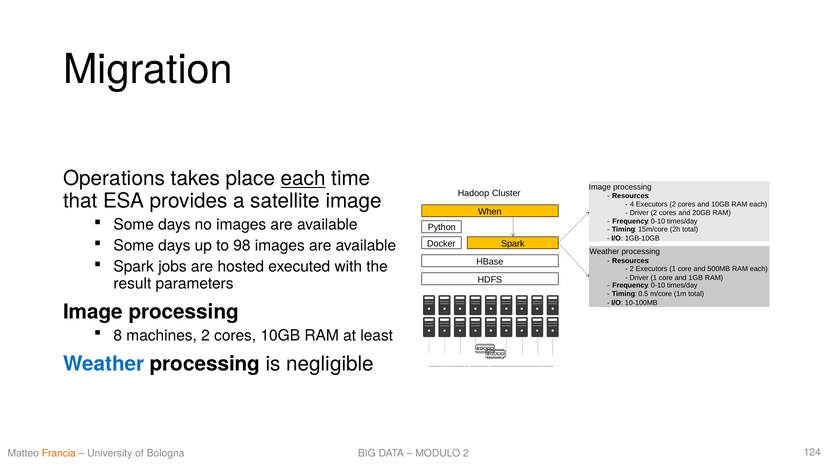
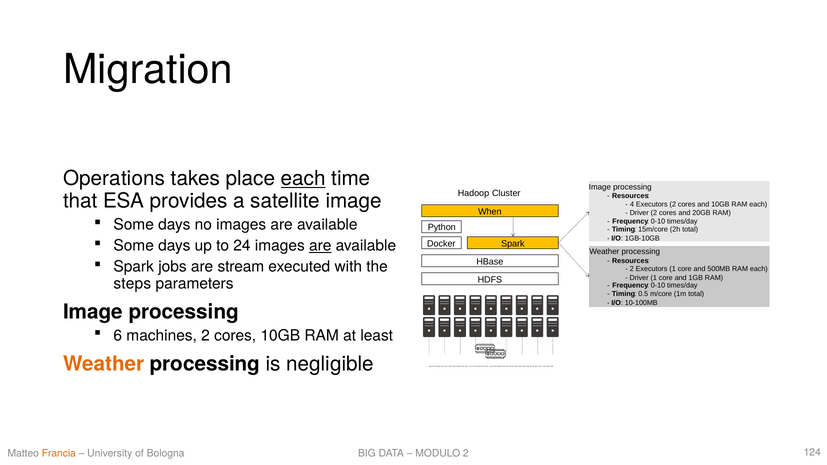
98: 98 -> 24
are at (320, 246) underline: none -> present
hosted: hosted -> stream
result: result -> steps
8: 8 -> 6
Weather at (104, 364) colour: blue -> orange
